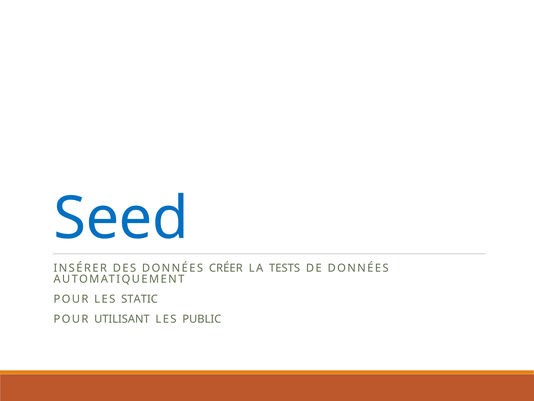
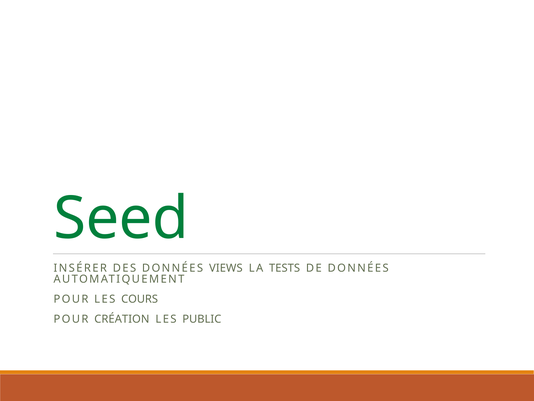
Seed colour: blue -> green
CRÉER: CRÉER -> VIEWS
STATIC: STATIC -> COURS
UTILISANT: UTILISANT -> CRÉATION
